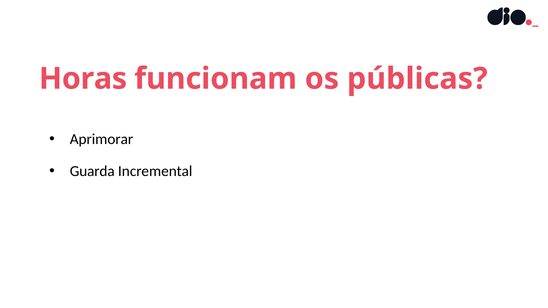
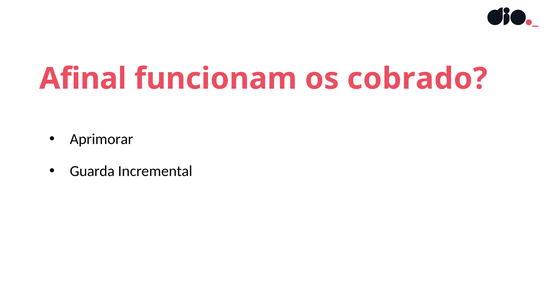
Horas: Horas -> Afinal
públicas: públicas -> cobrado
